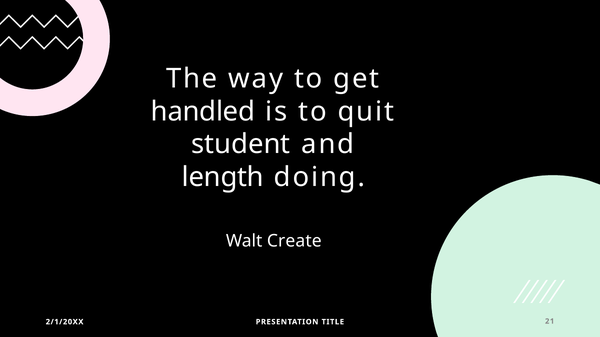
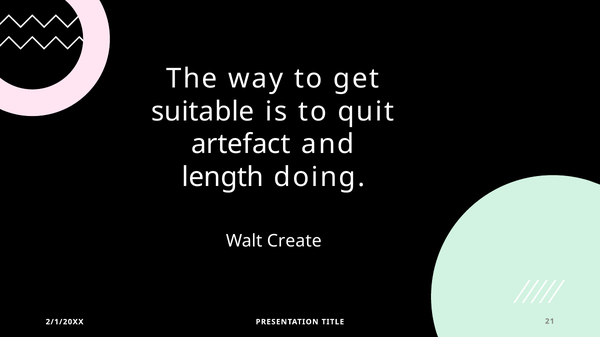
handled: handled -> suitable
student: student -> artefact
